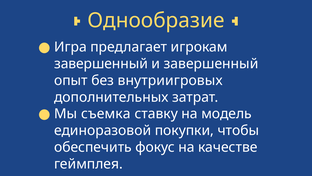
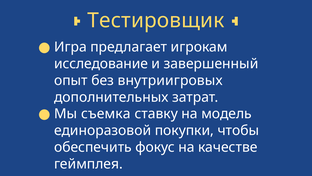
Однообразие: Однообразие -> Тестировщик
завершенный at (101, 64): завершенный -> исследование
